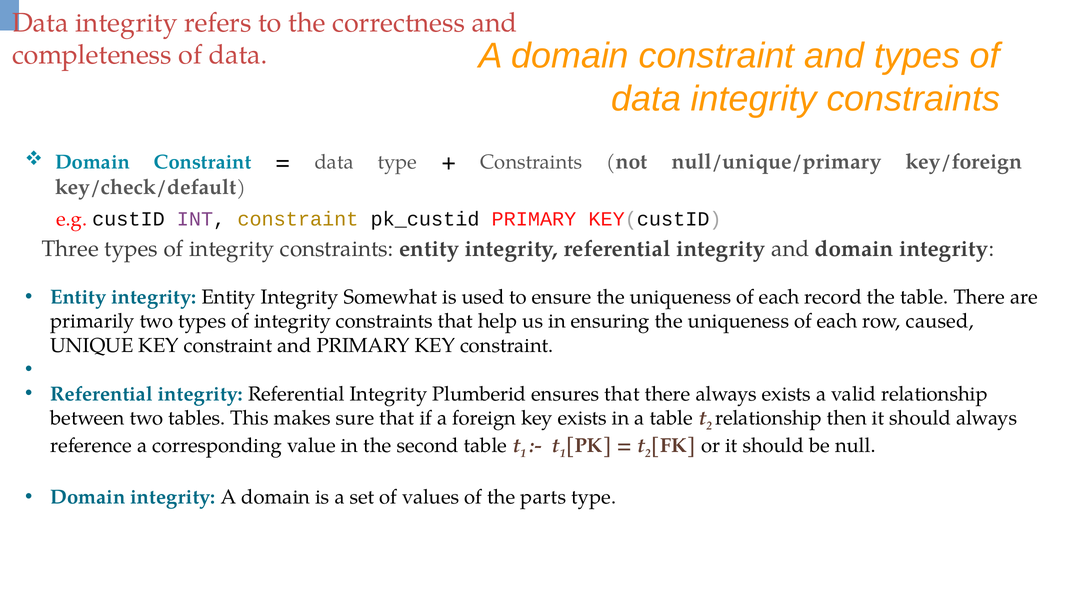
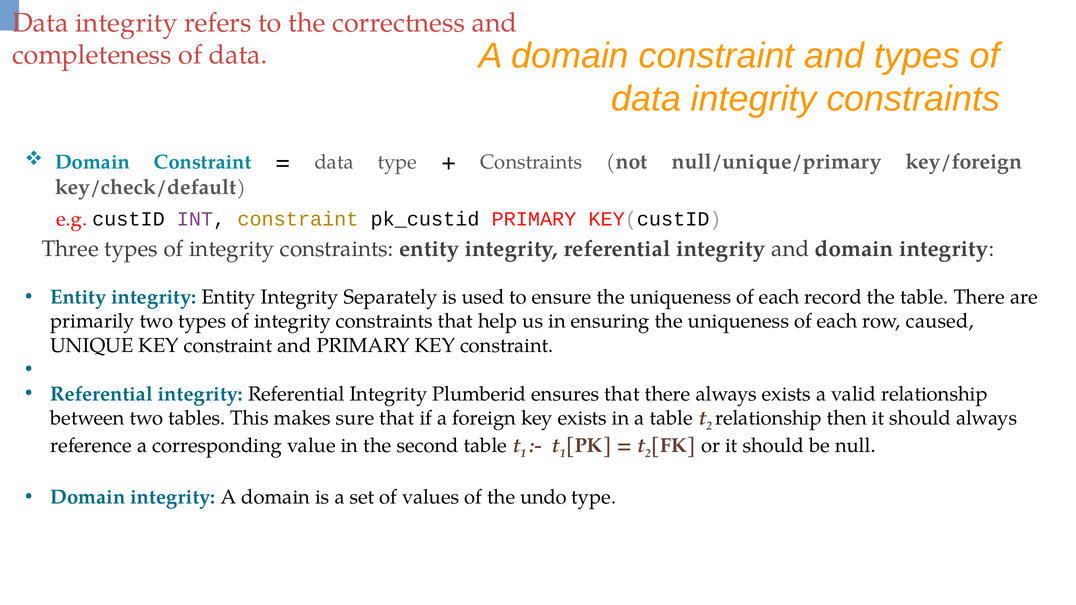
Somewhat: Somewhat -> Separately
parts: parts -> undo
